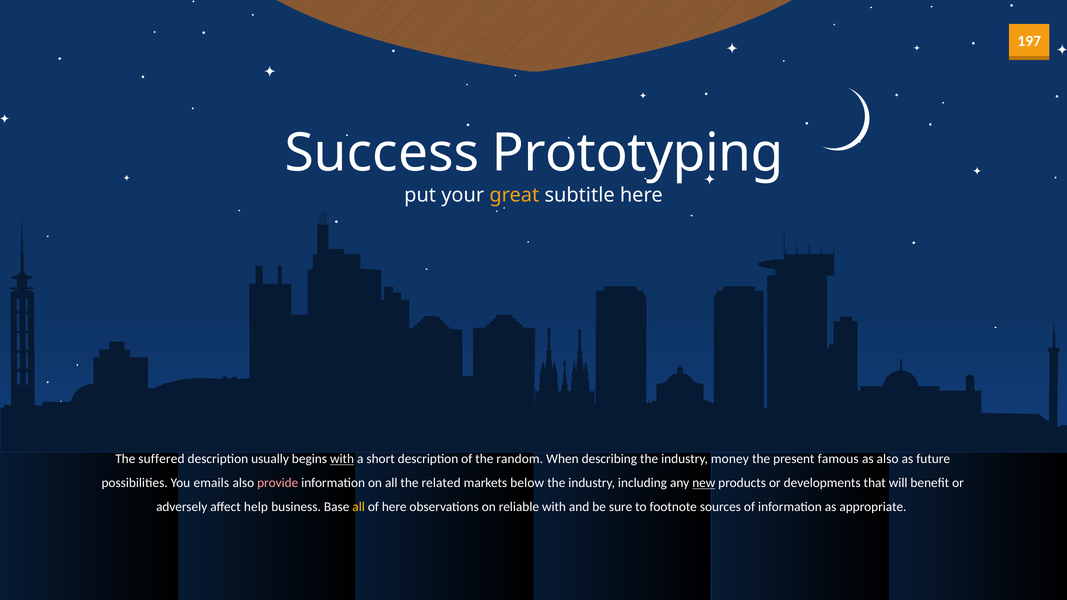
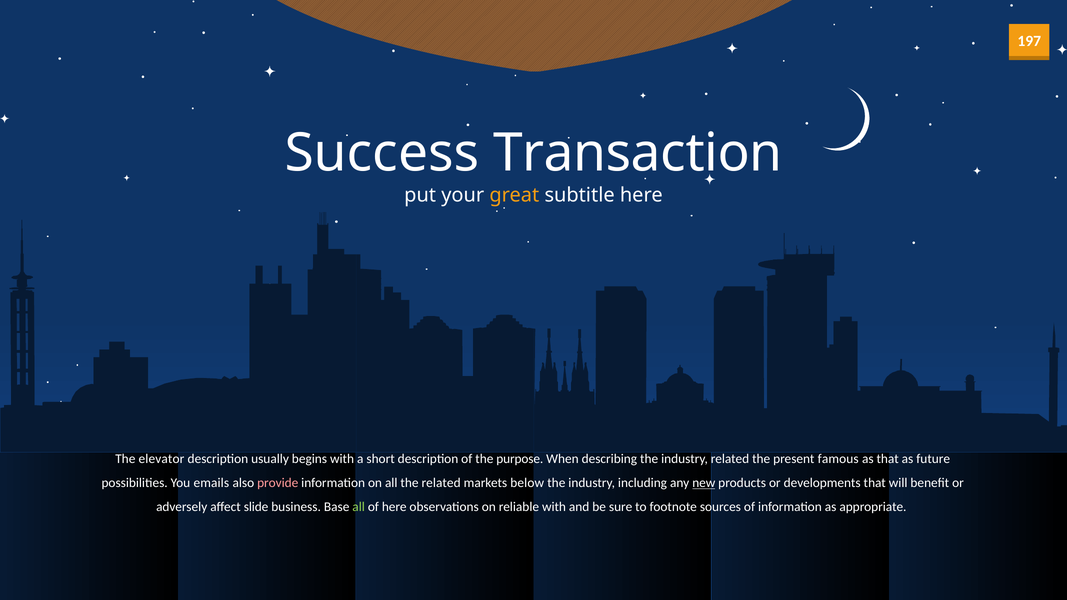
Prototyping: Prototyping -> Transaction
suffered: suffered -> elevator
with at (342, 459) underline: present -> none
random: random -> purpose
industry money: money -> related
as also: also -> that
help: help -> slide
all at (359, 507) colour: yellow -> light green
